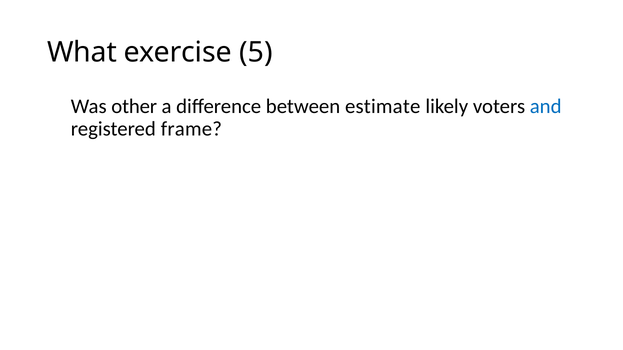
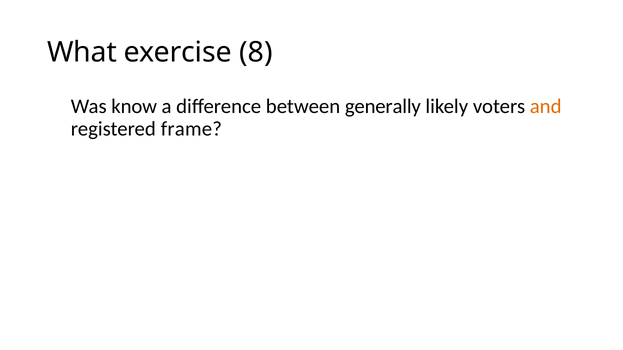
5: 5 -> 8
other: other -> know
estimate: estimate -> generally
and colour: blue -> orange
